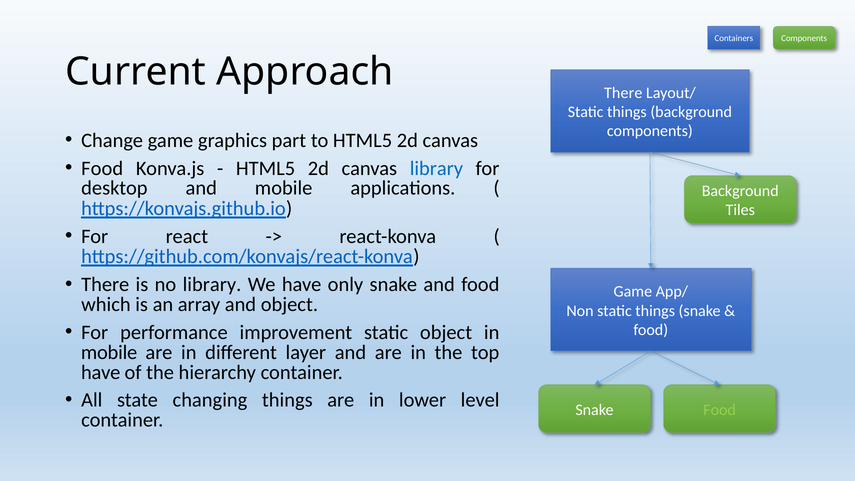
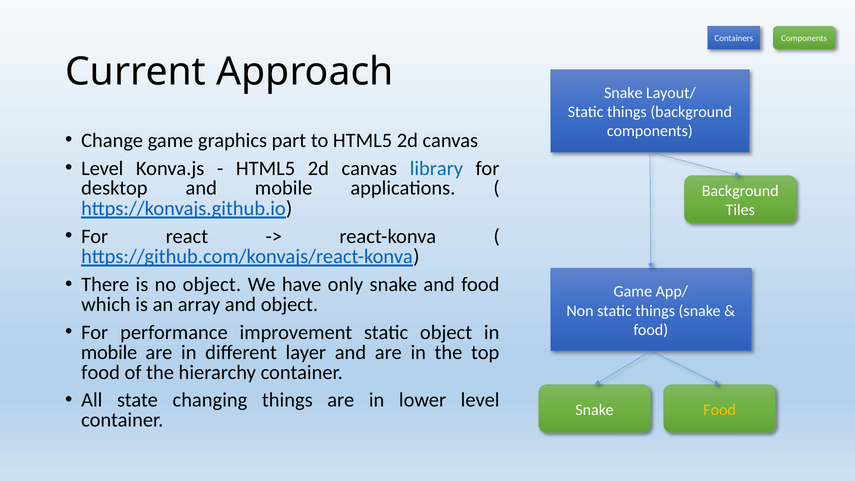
There at (623, 93): There -> Snake
Food at (102, 168): Food -> Level
no library: library -> object
have at (101, 372): have -> food
Food at (720, 410) colour: light green -> yellow
